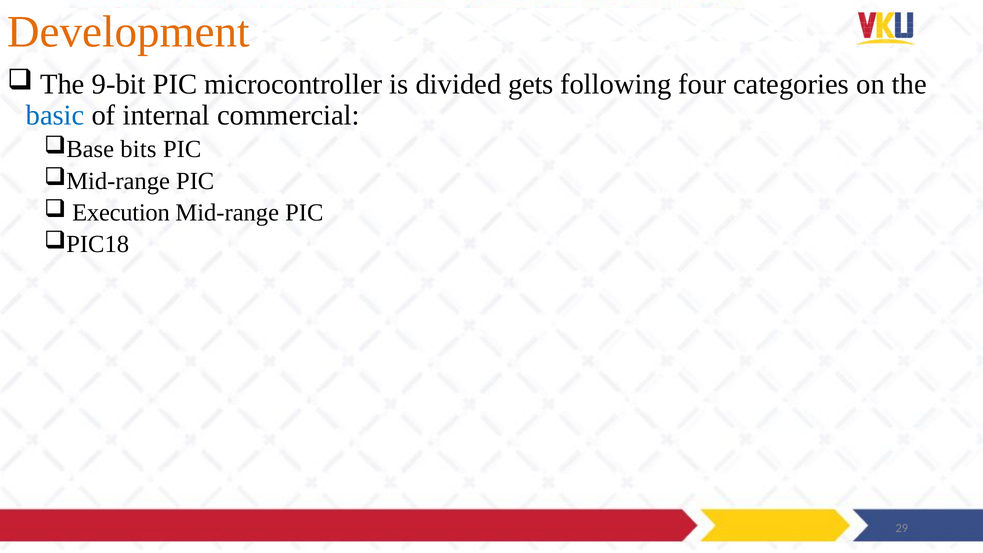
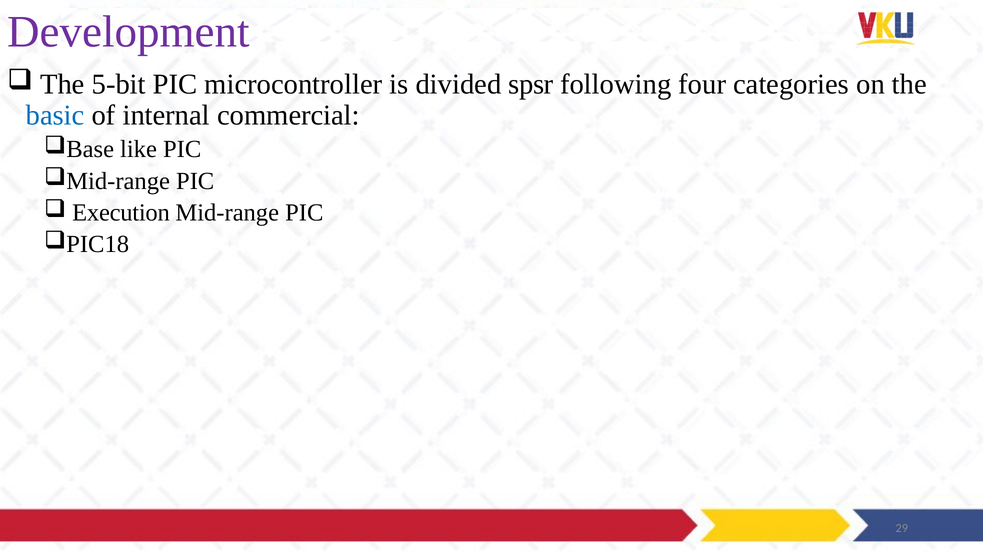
Development colour: orange -> purple
9-bit: 9-bit -> 5-bit
gets: gets -> spsr
bits: bits -> like
